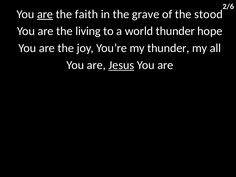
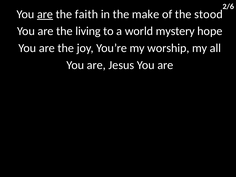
grave: grave -> make
world thunder: thunder -> mystery
my thunder: thunder -> worship
Jesus underline: present -> none
